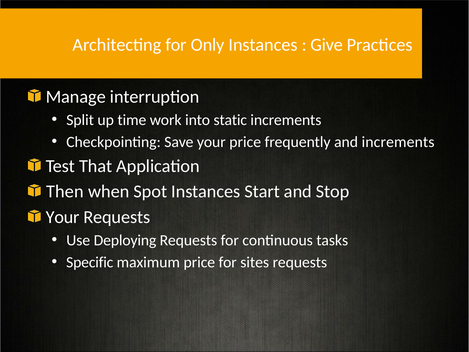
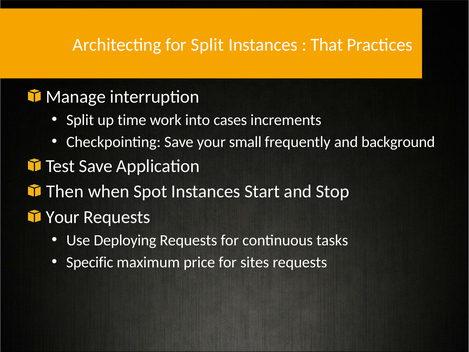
for Only: Only -> Split
Give: Give -> That
static: static -> cases
your price: price -> small
and increments: increments -> background
Test That: That -> Save
